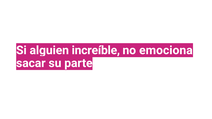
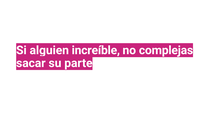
emociona: emociona -> complejas
